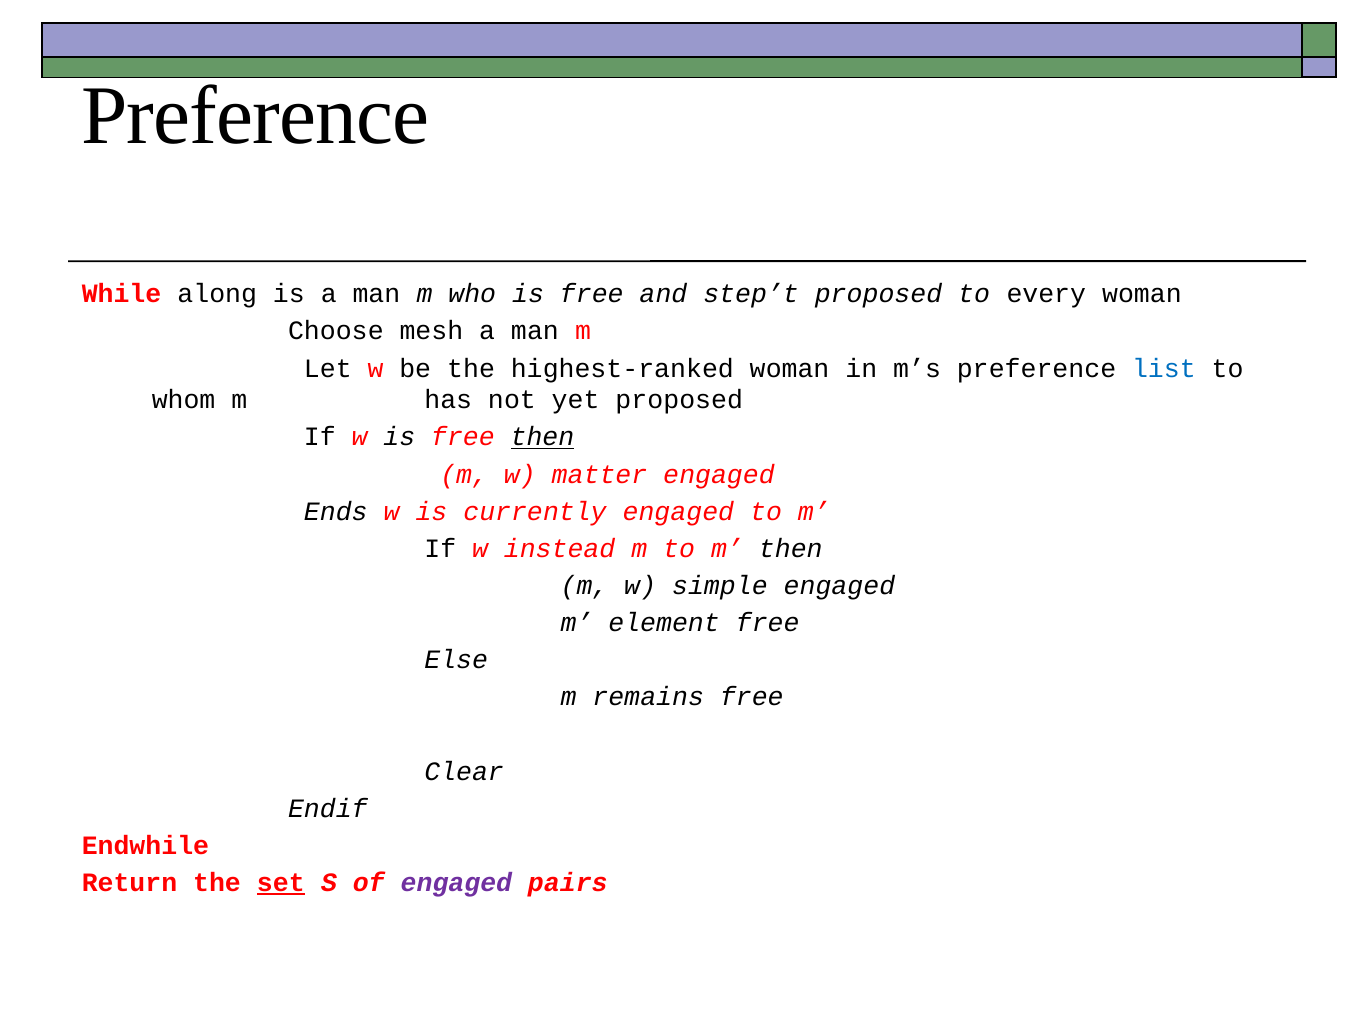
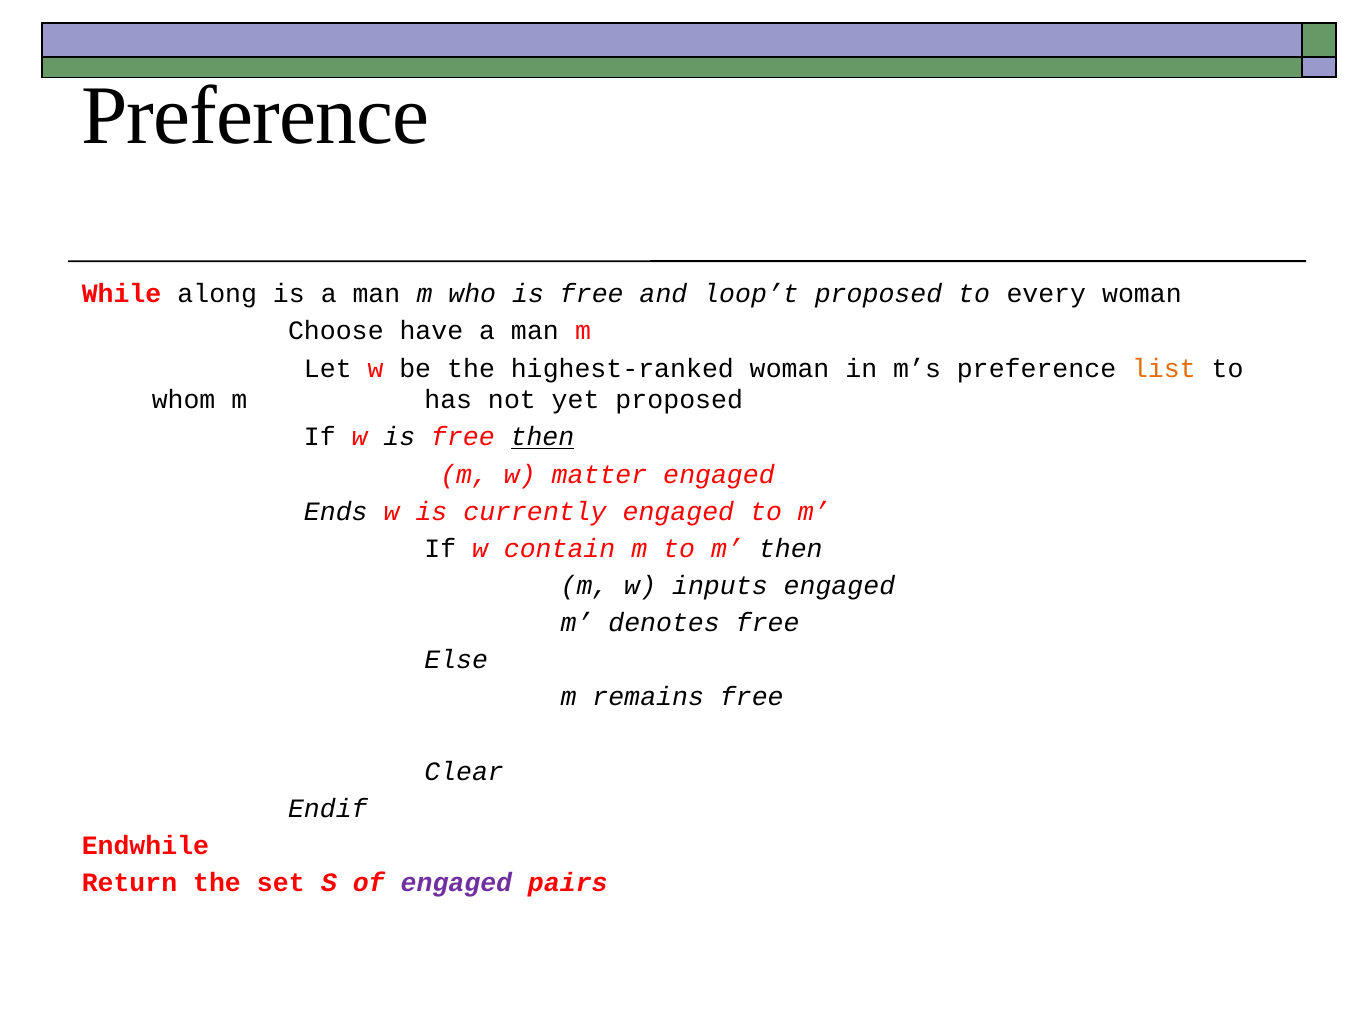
step’t: step’t -> loop’t
mesh: mesh -> have
list colour: blue -> orange
instead: instead -> contain
simple: simple -> inputs
element: element -> denotes
set underline: present -> none
